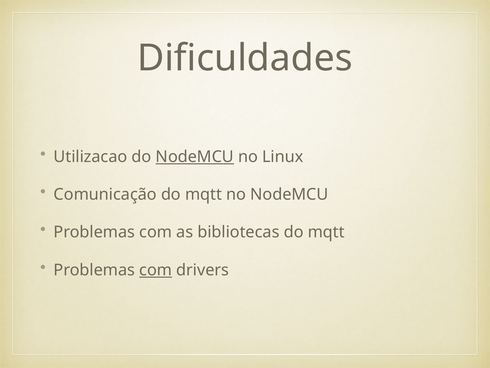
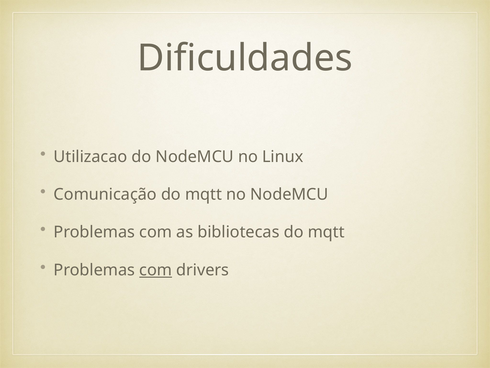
NodeMCU at (195, 157) underline: present -> none
